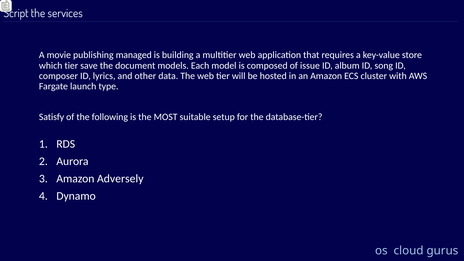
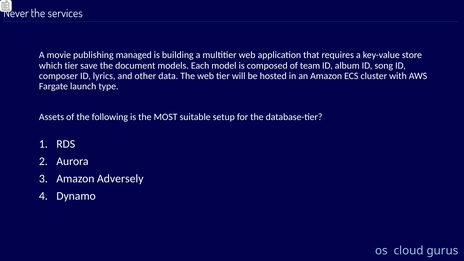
Script: Script -> Never
issue: issue -> team
Satisfy: Satisfy -> Assets
